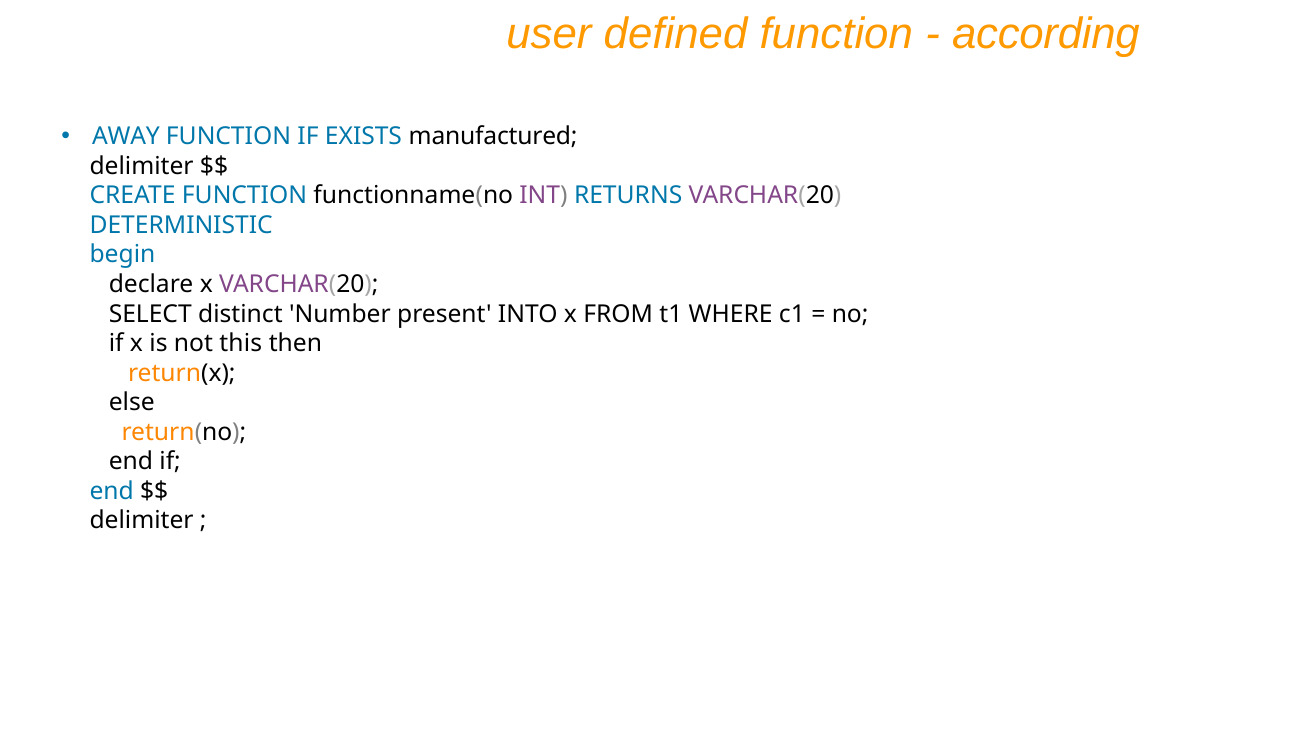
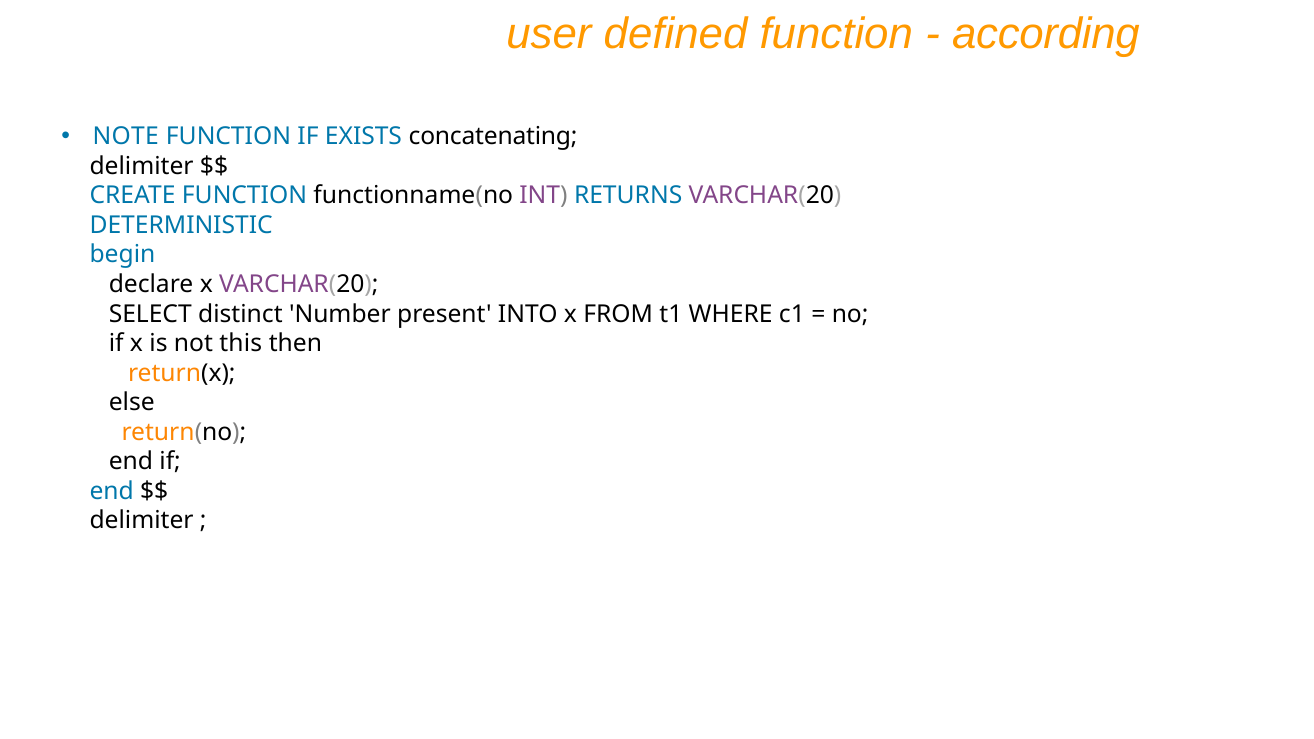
AWAY: AWAY -> NOTE
manufactured: manufactured -> concatenating
